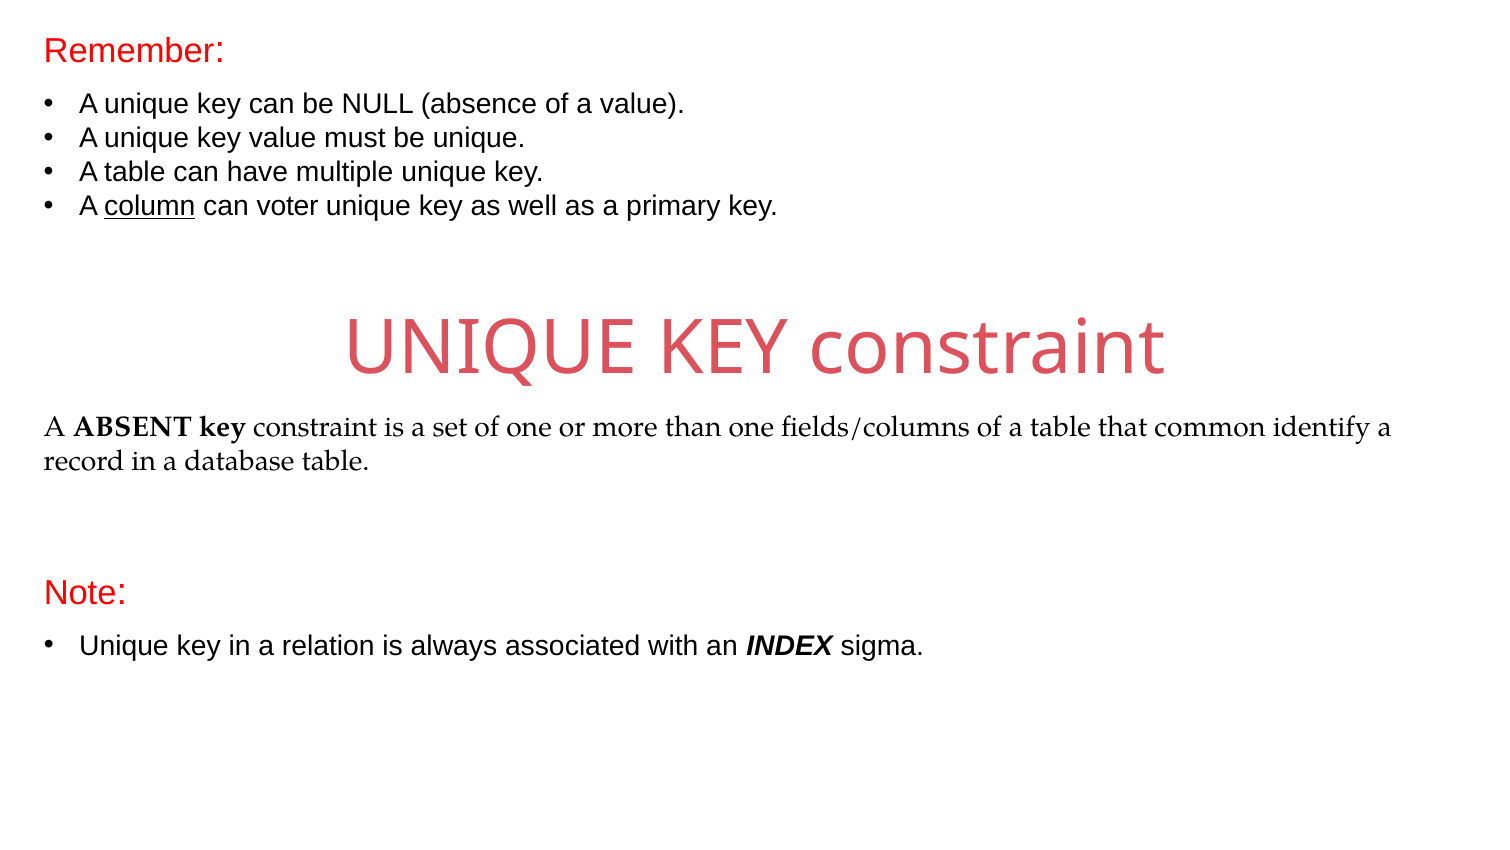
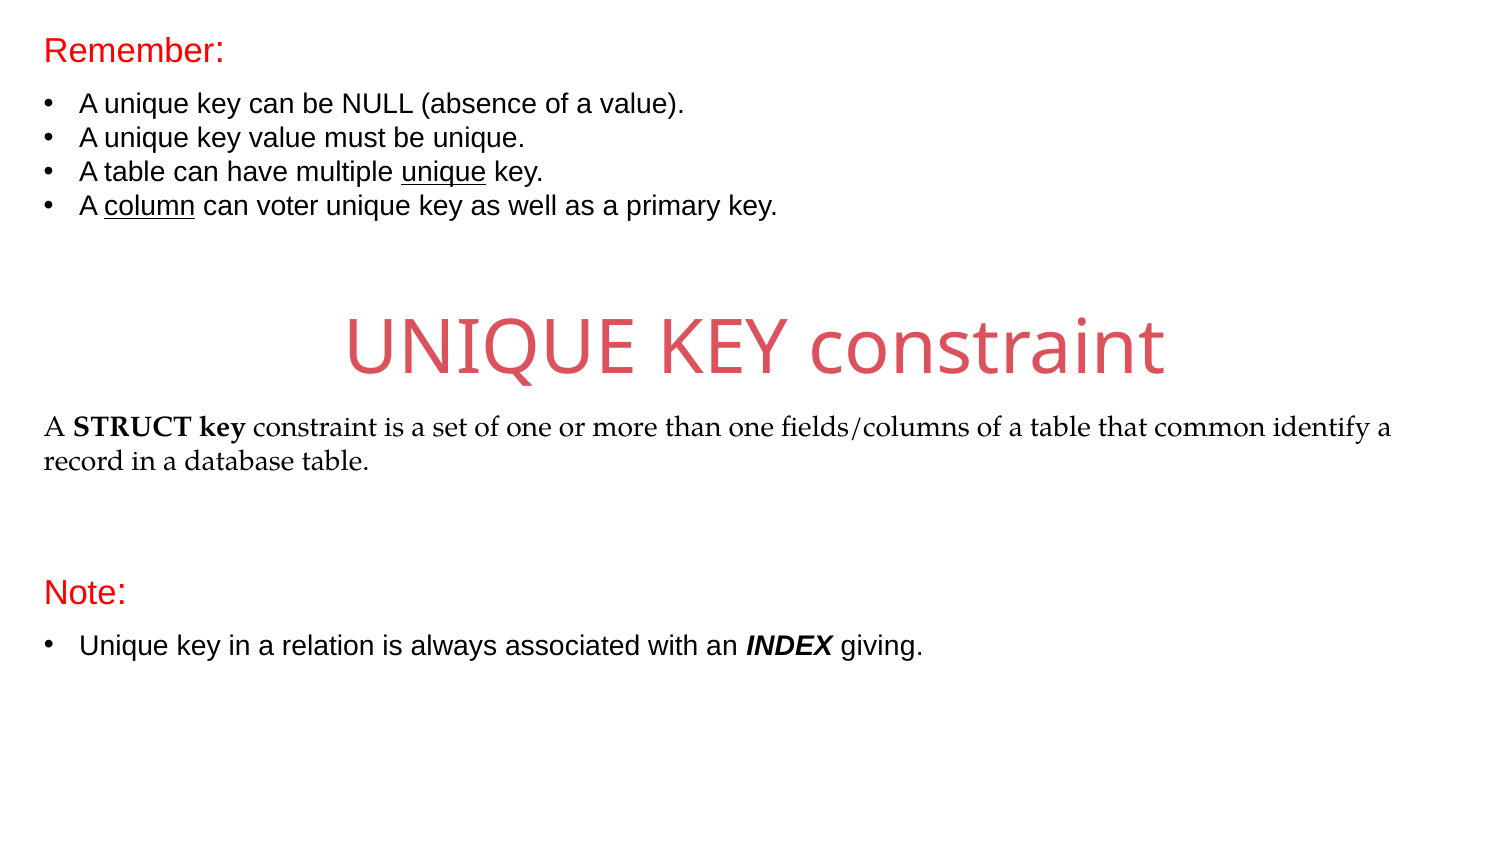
unique at (444, 172) underline: none -> present
ABSENT: ABSENT -> STRUCT
sigma: sigma -> giving
